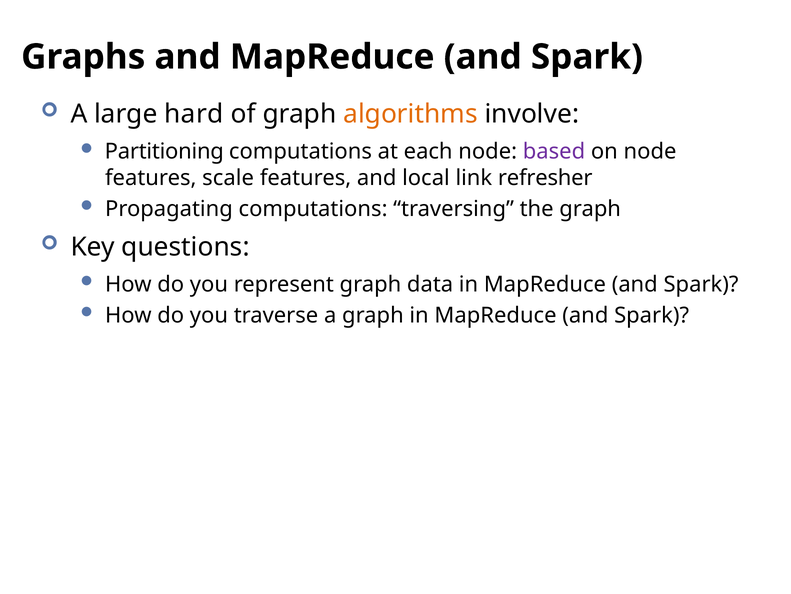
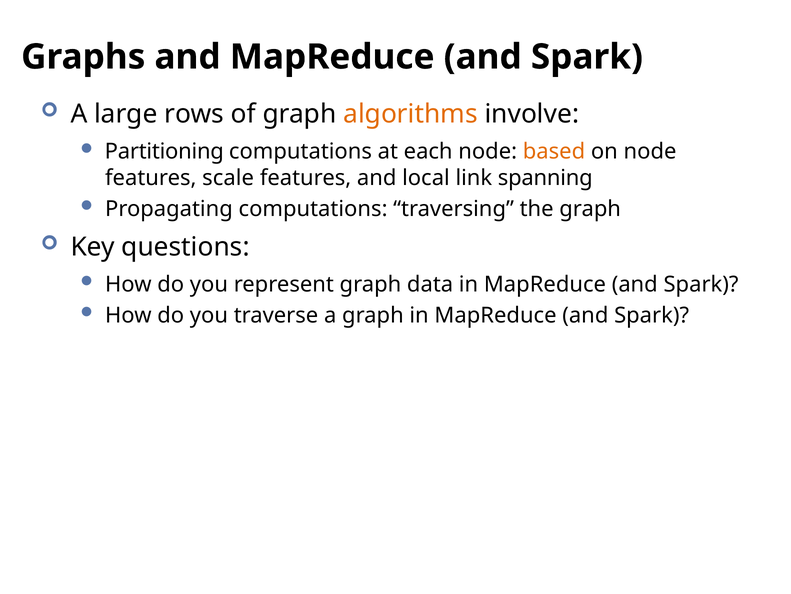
hard: hard -> rows
based colour: purple -> orange
refresher: refresher -> spanning
